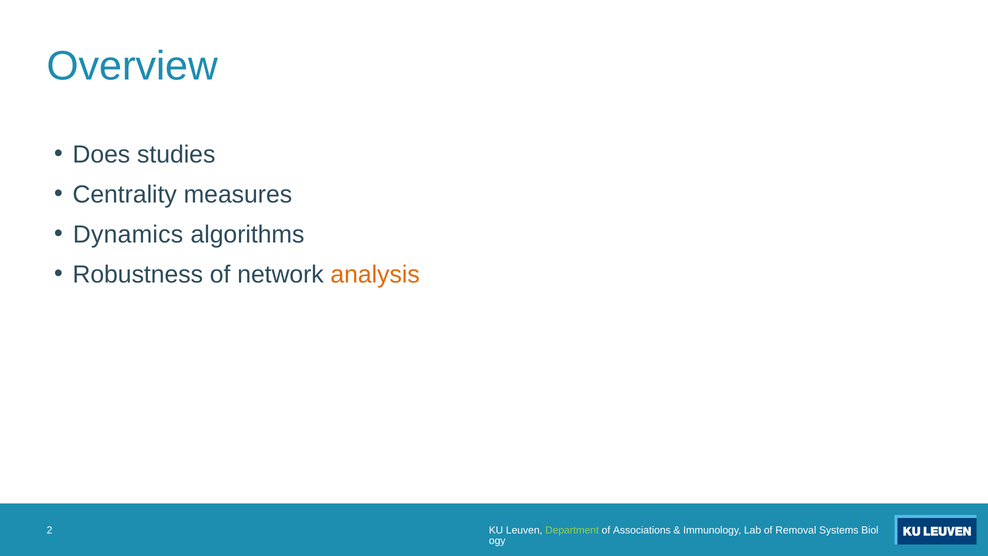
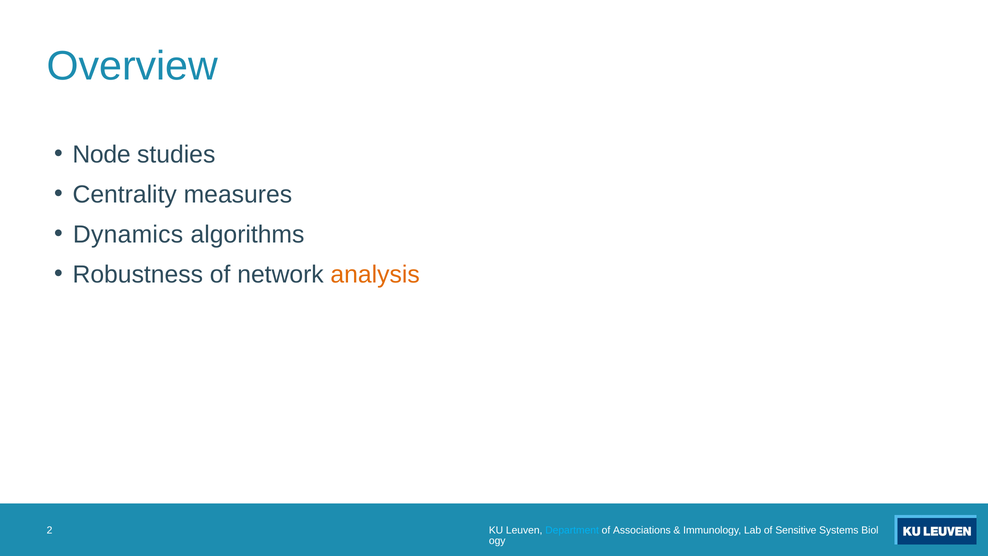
Does: Does -> Node
Department colour: light green -> light blue
Removal: Removal -> Sensitive
